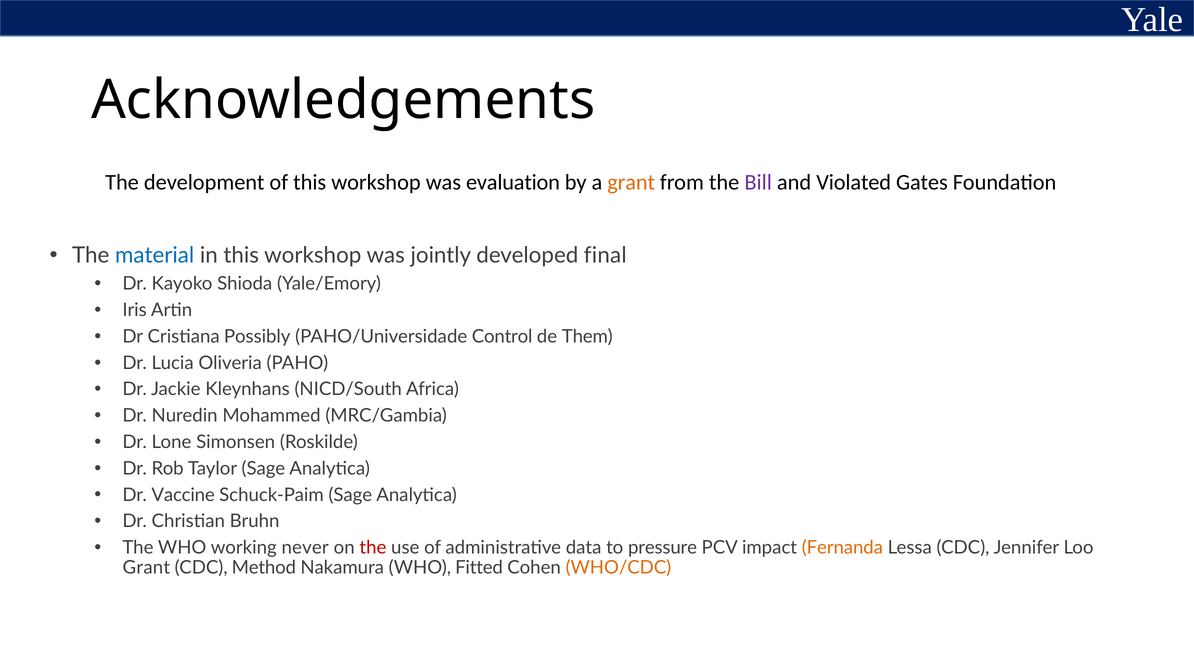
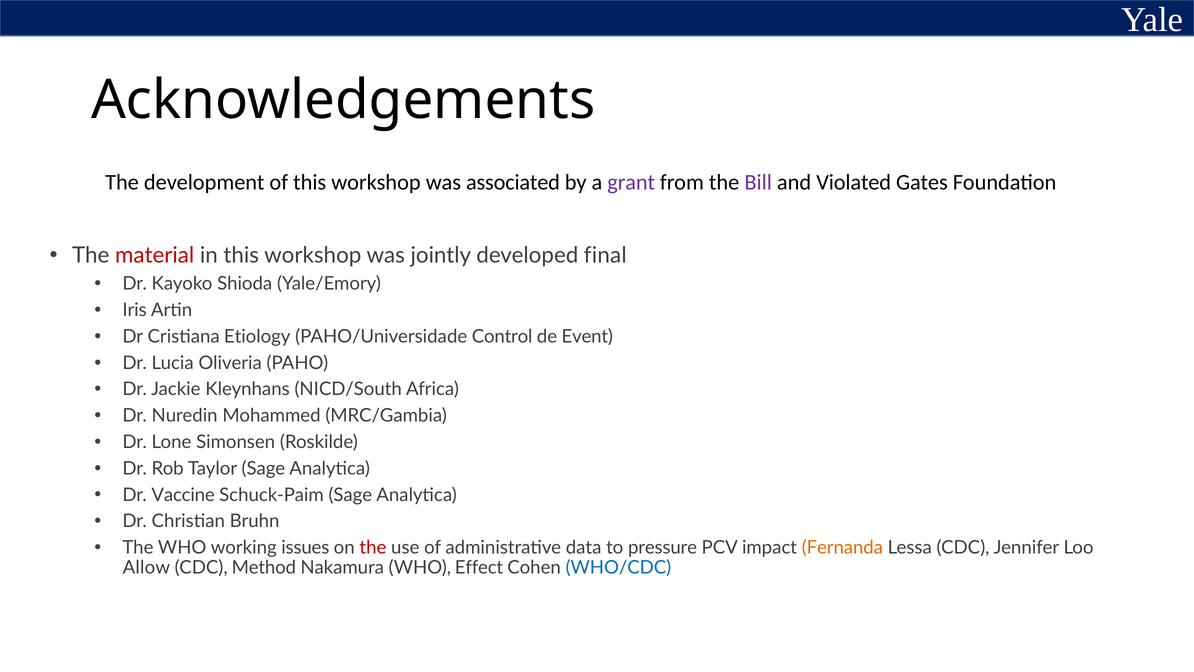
evaluation: evaluation -> associated
grant at (631, 182) colour: orange -> purple
material colour: blue -> red
Possibly: Possibly -> Etiology
Them: Them -> Event
never: never -> issues
Grant at (146, 567): Grant -> Allow
Fitted: Fitted -> Effect
WHO/CDC colour: orange -> blue
